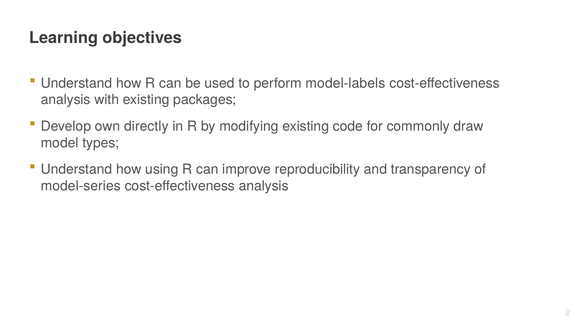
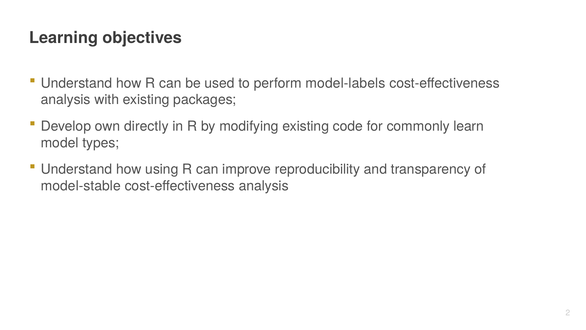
draw: draw -> learn
model-series: model-series -> model-stable
